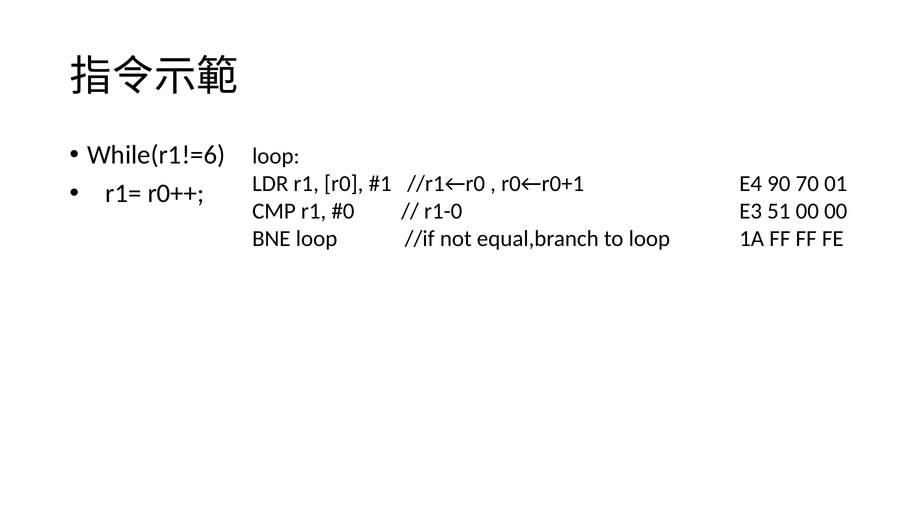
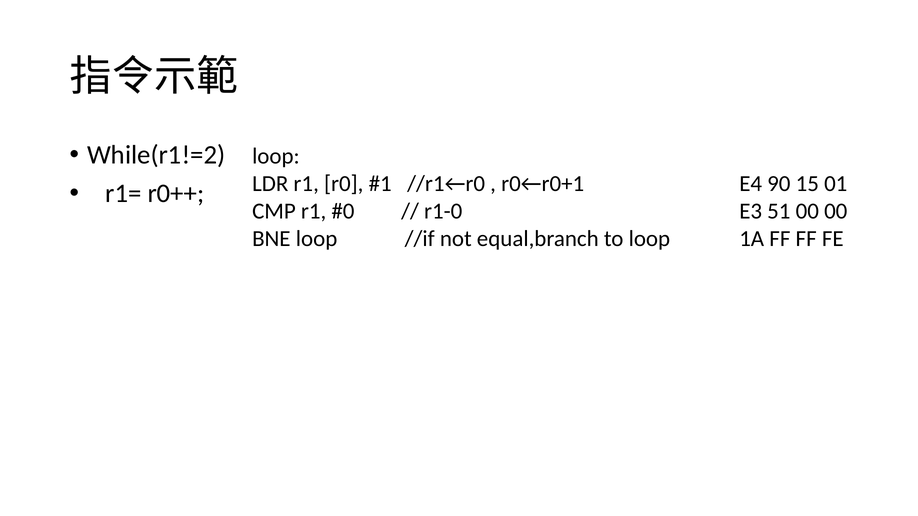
While(r1!=6: While(r1!=6 -> While(r1!=2
70: 70 -> 15
